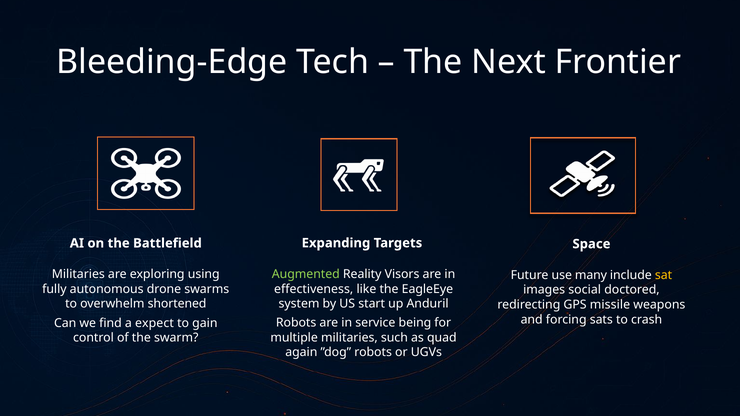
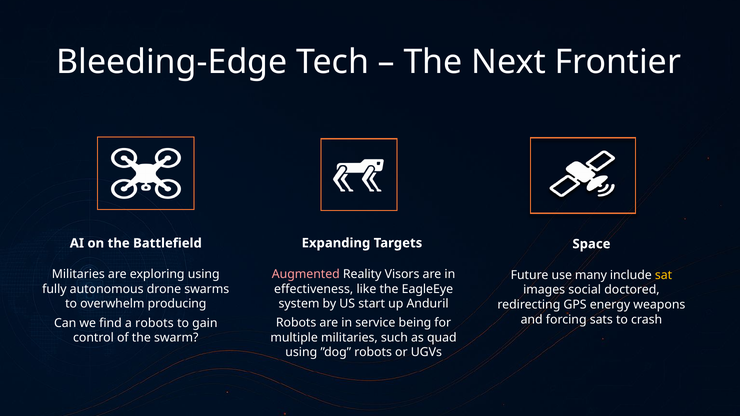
Augmented colour: light green -> pink
shortened: shortened -> producing
missile: missile -> energy
a expect: expect -> robots
again at (301, 353): again -> using
